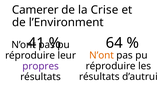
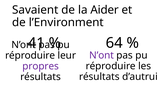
Camerer: Camerer -> Savaient
Crise: Crise -> Aider
N’ont at (102, 56) colour: orange -> purple
